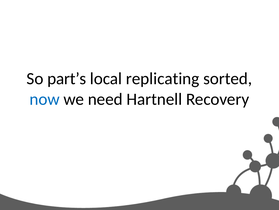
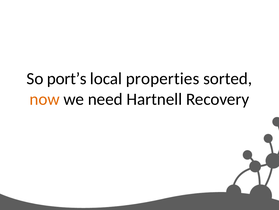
part’s: part’s -> port’s
replicating: replicating -> properties
now colour: blue -> orange
